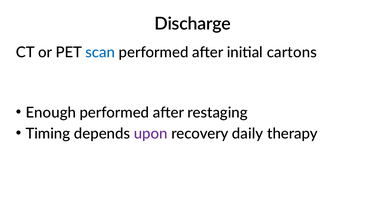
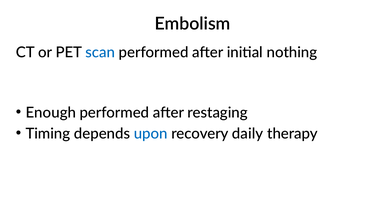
Discharge: Discharge -> Embolism
cartons: cartons -> nothing
upon colour: purple -> blue
